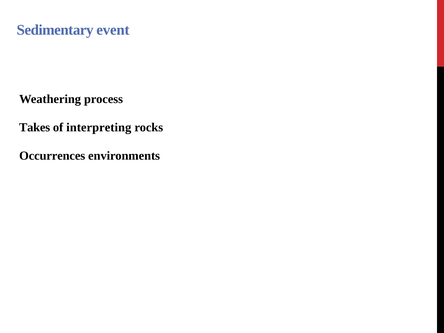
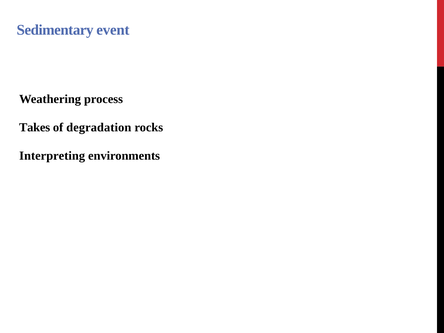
interpreting: interpreting -> degradation
Occurrences: Occurrences -> Interpreting
